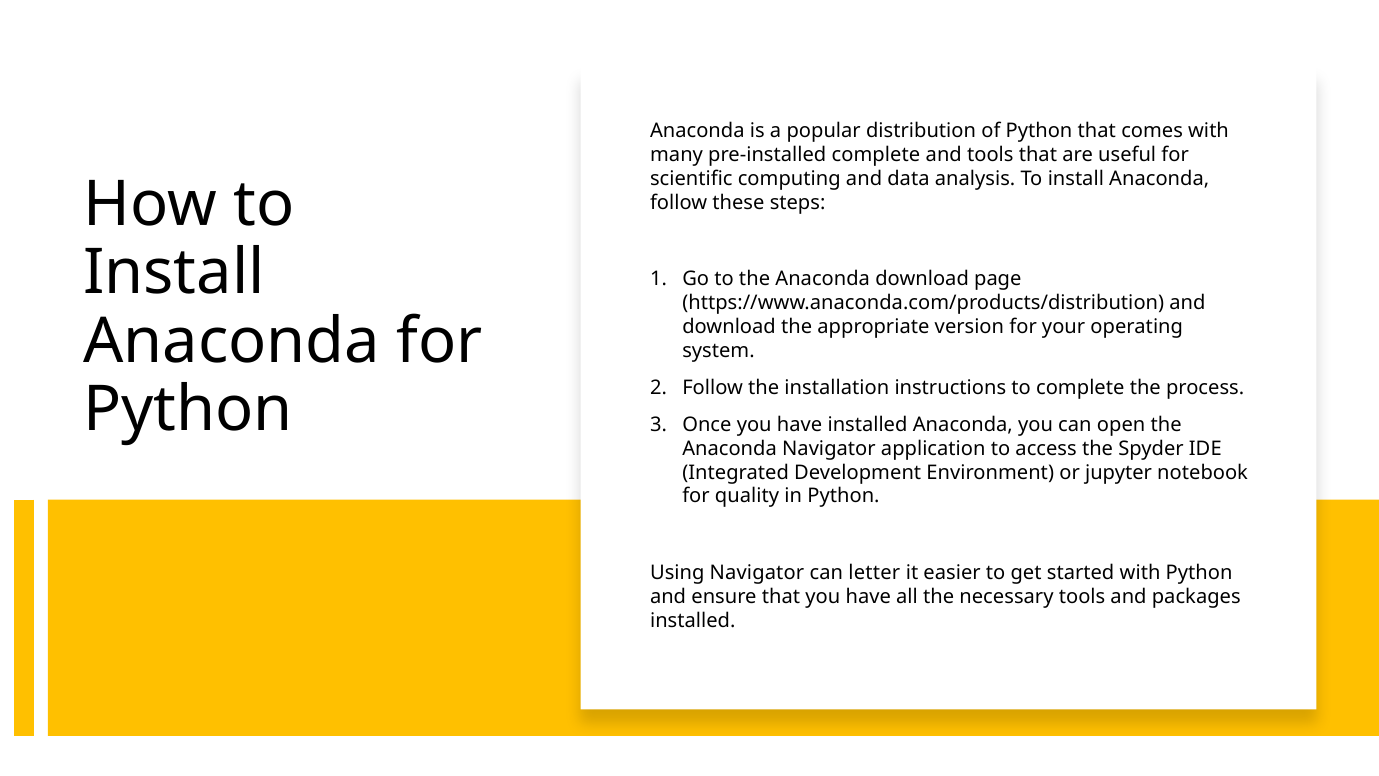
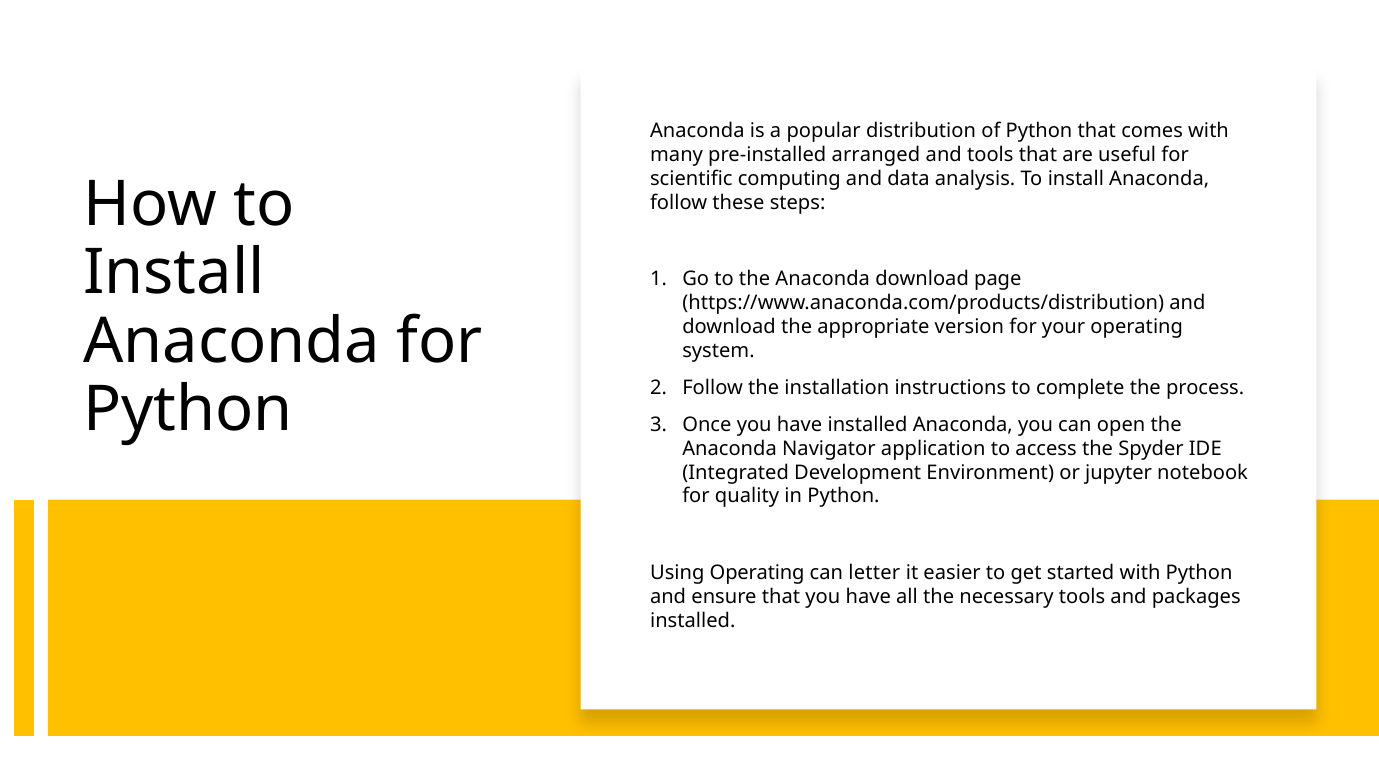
pre-installed complete: complete -> arranged
Using Navigator: Navigator -> Operating
